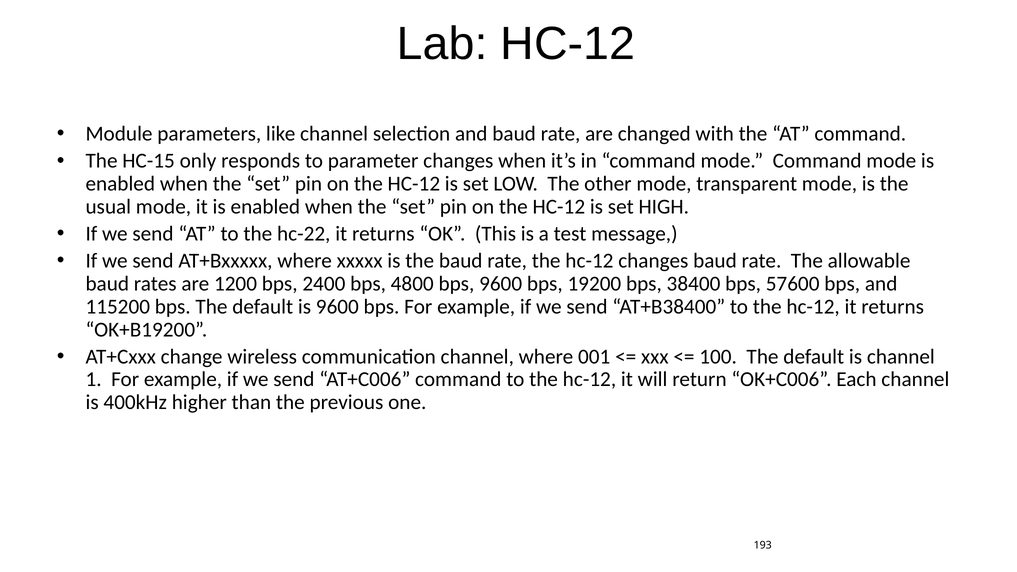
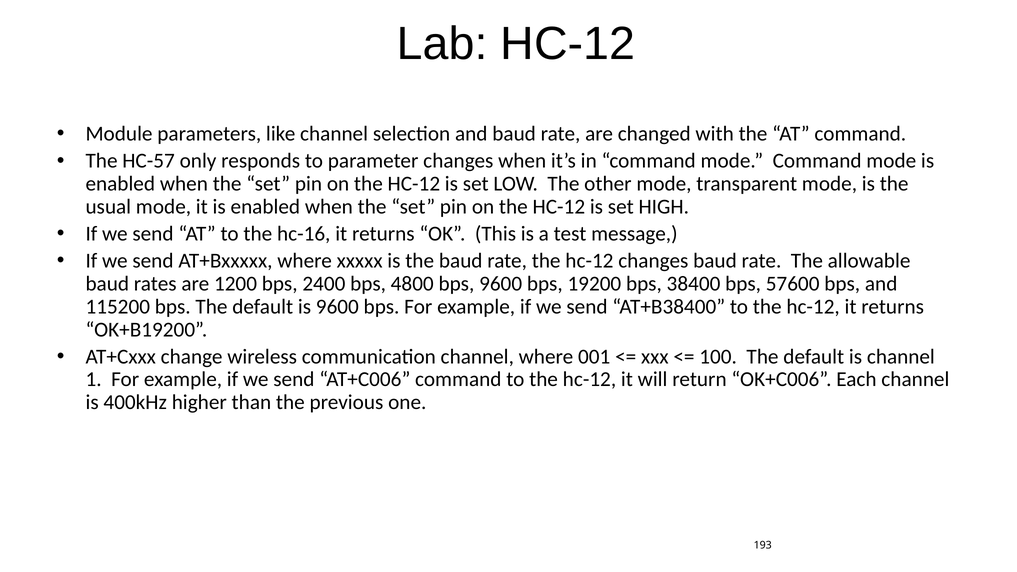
HC-15: HC-15 -> HC-57
hc-22: hc-22 -> hc-16
